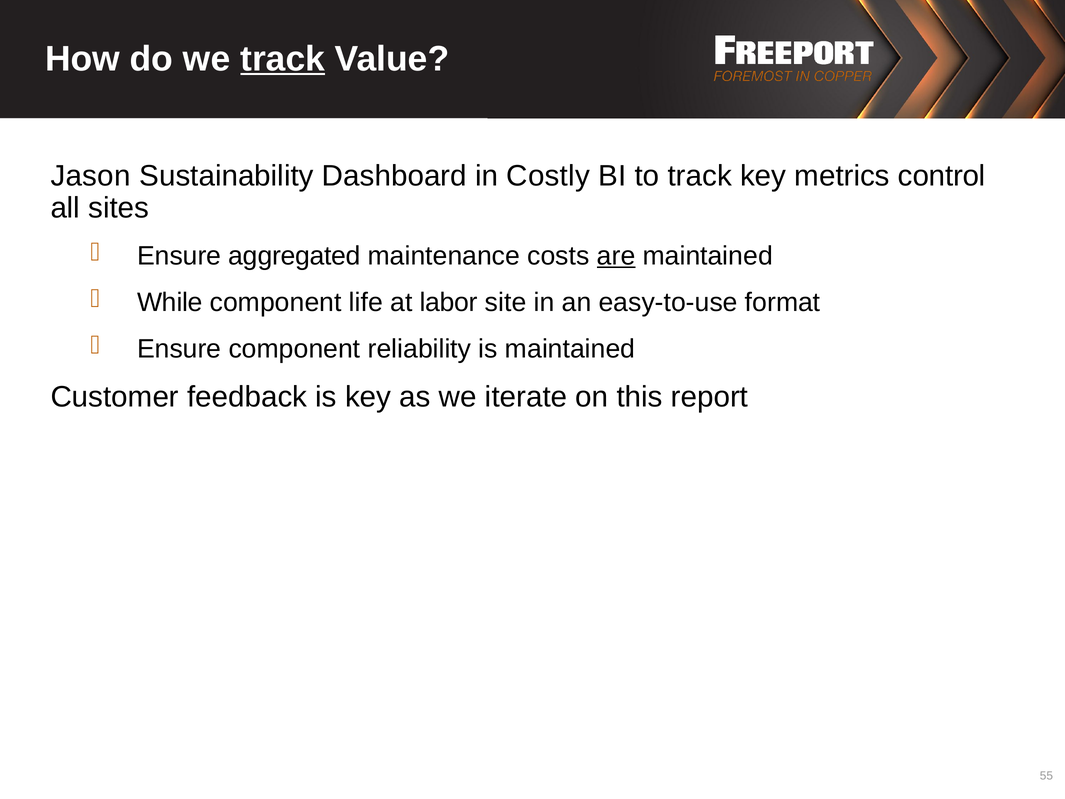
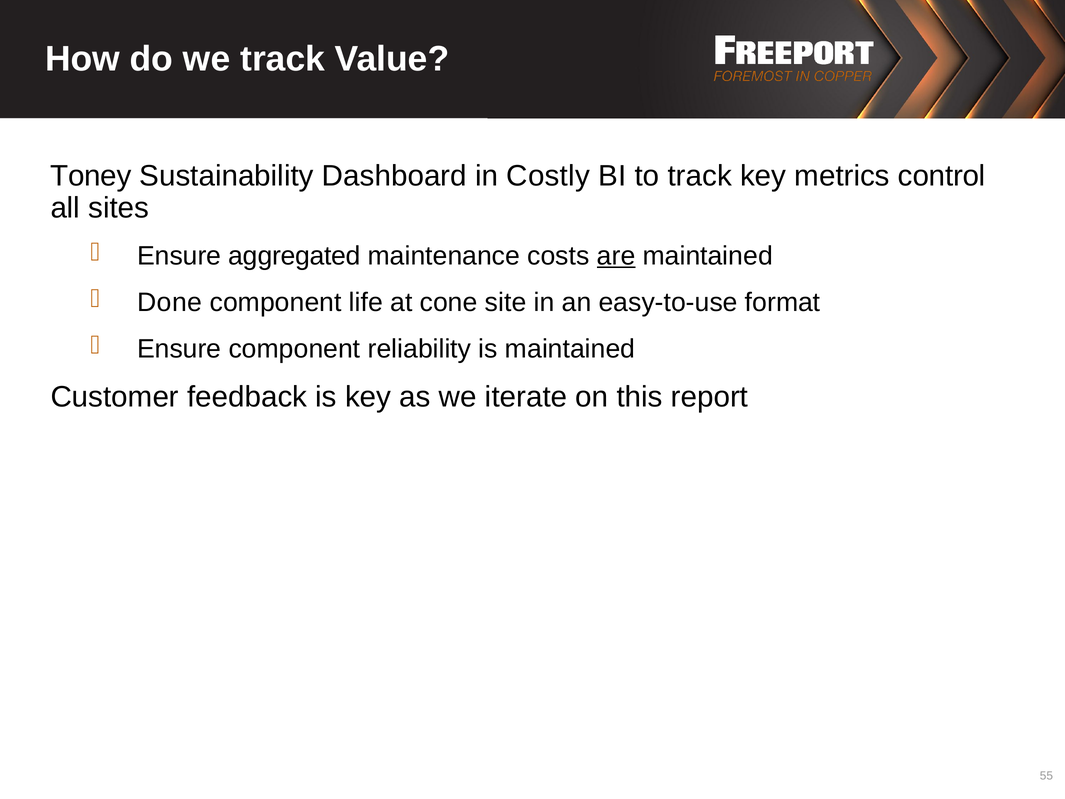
track at (283, 59) underline: present -> none
Jason: Jason -> Toney
While: While -> Done
labor: labor -> cone
